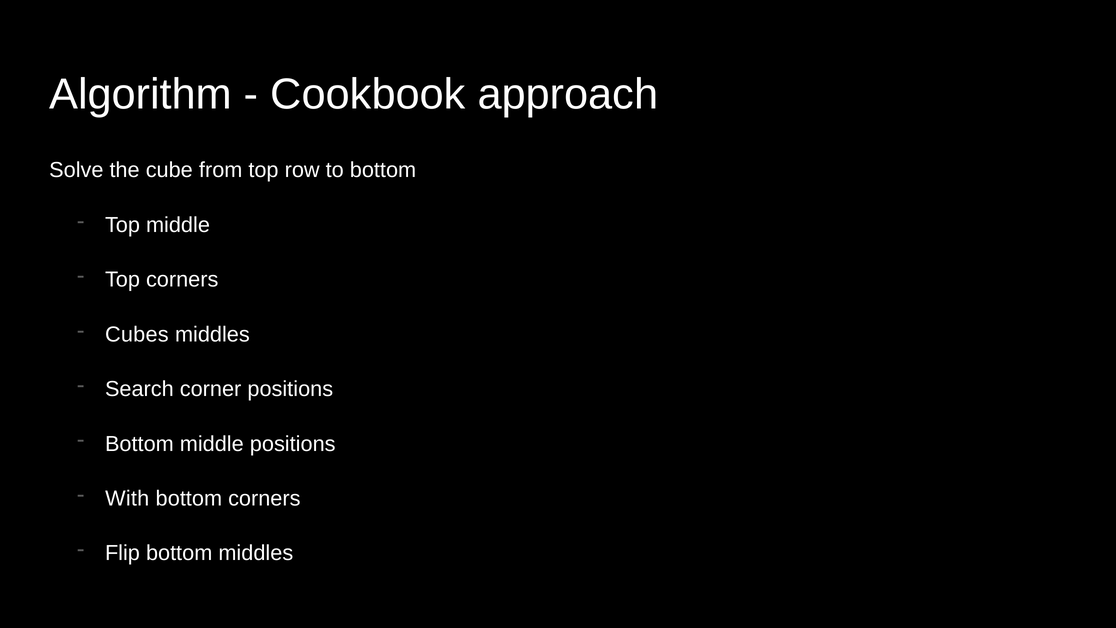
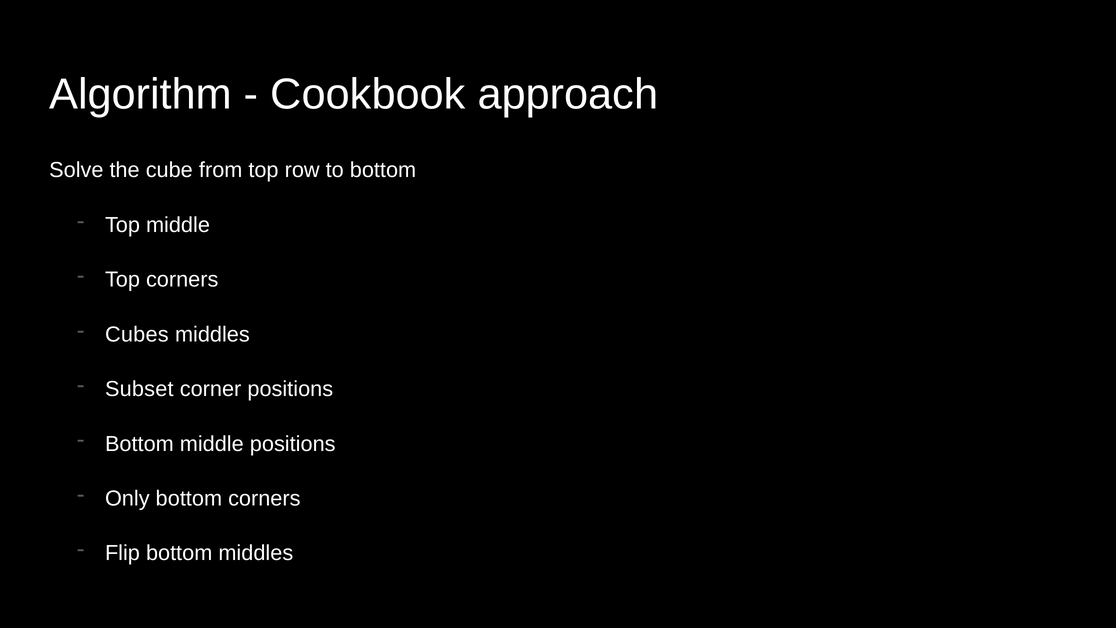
Search: Search -> Subset
With: With -> Only
